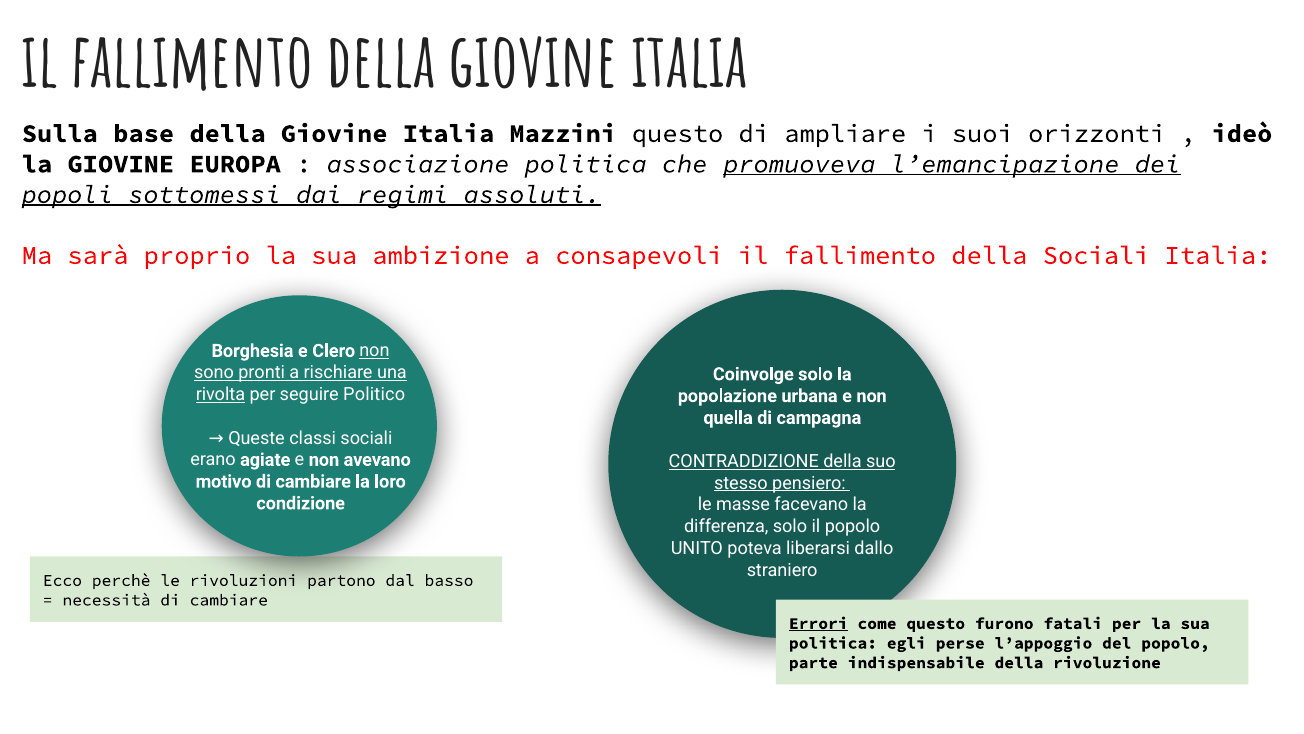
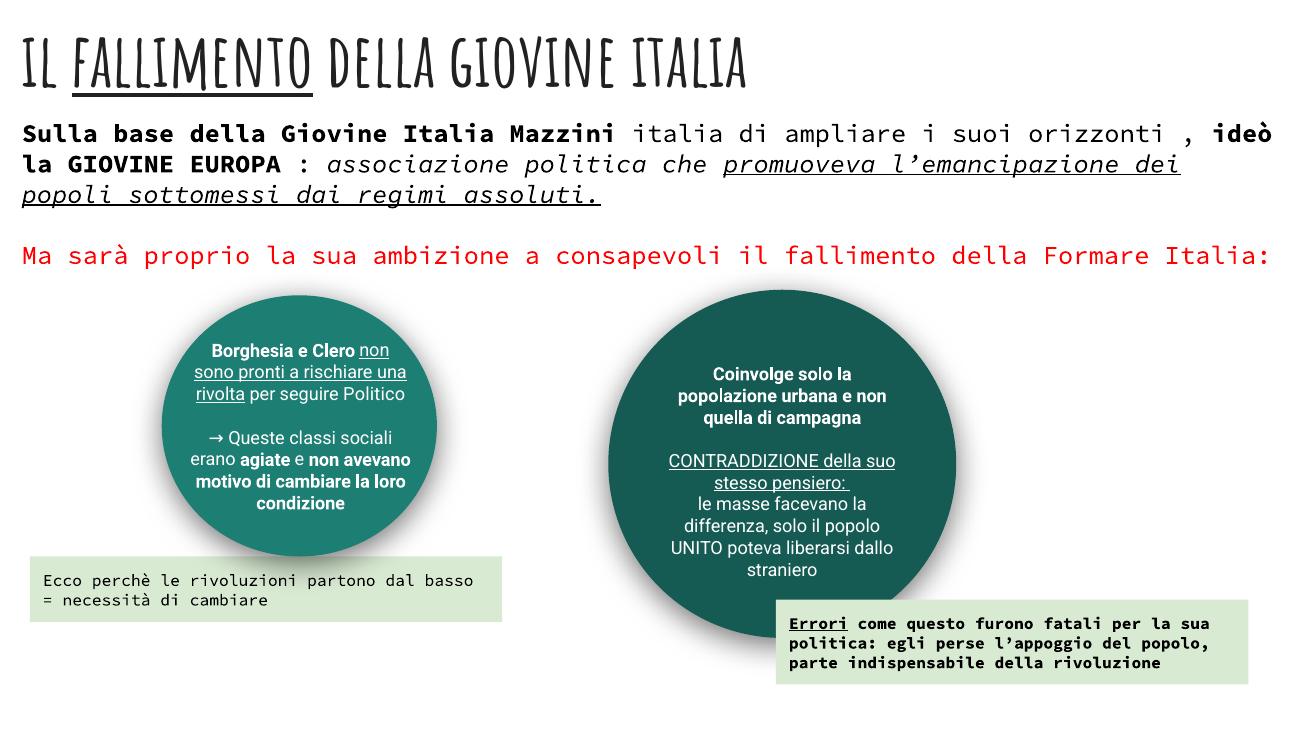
fallimento at (192, 63) underline: none -> present
Mazzini questo: questo -> italia
della Sociali: Sociali -> Formare
